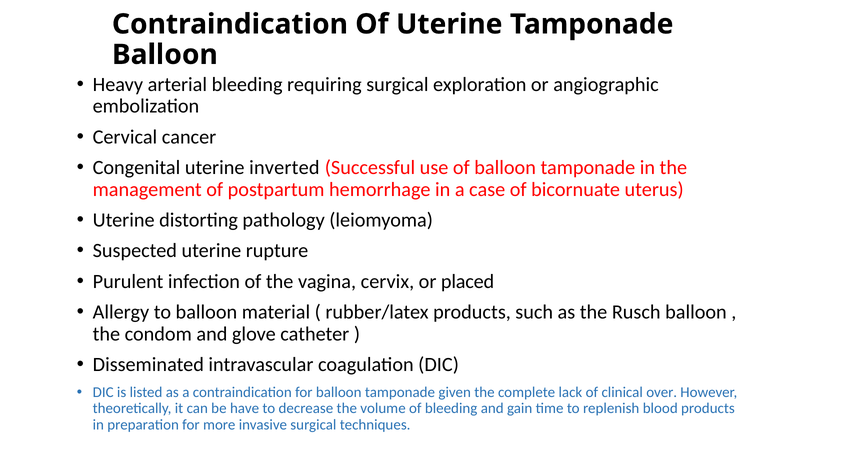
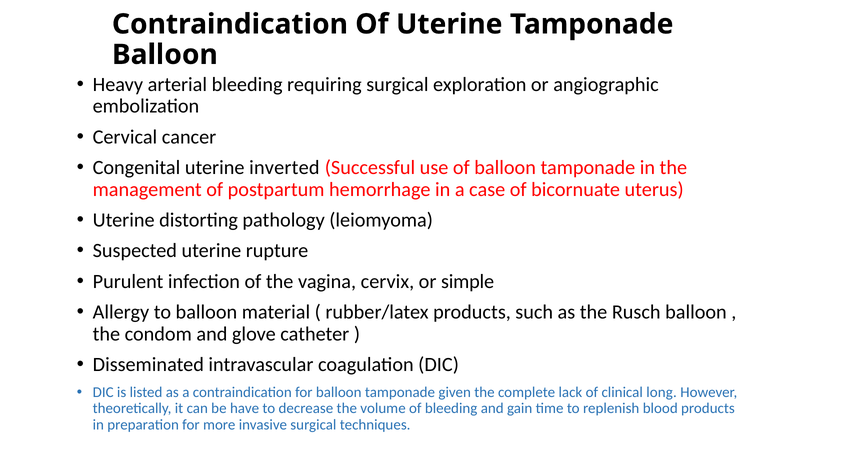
placed: placed -> simple
over: over -> long
